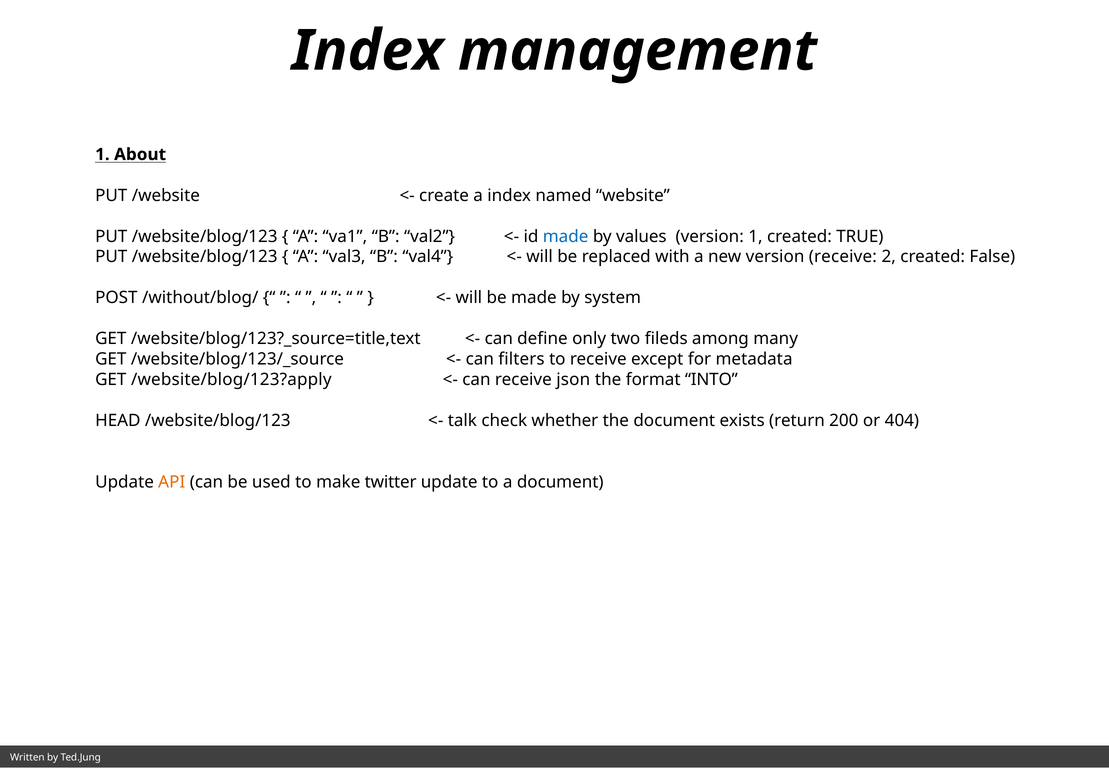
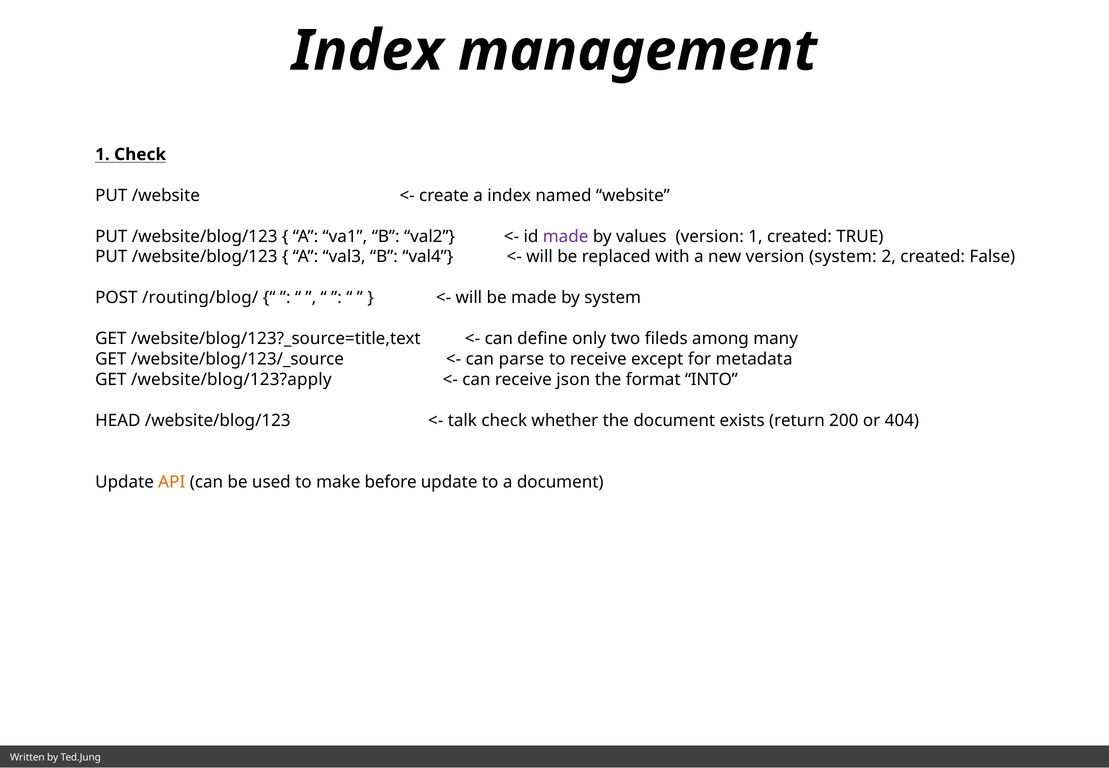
1 About: About -> Check
made at (566, 236) colour: blue -> purple
version receive: receive -> system
/without/blog/: /without/blog/ -> /routing/blog/
filters: filters -> parse
twitter: twitter -> before
